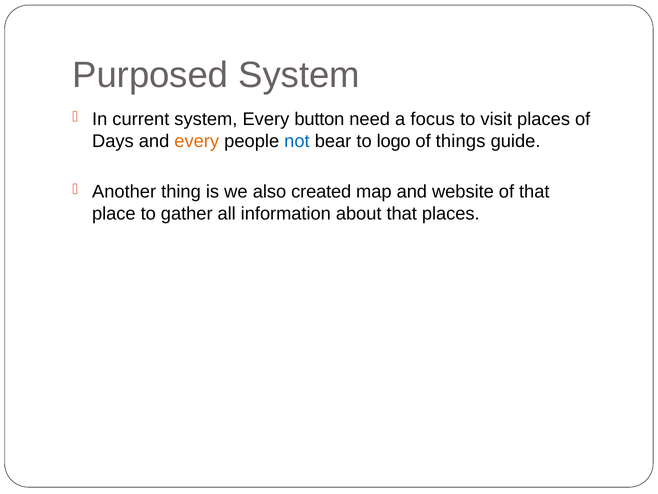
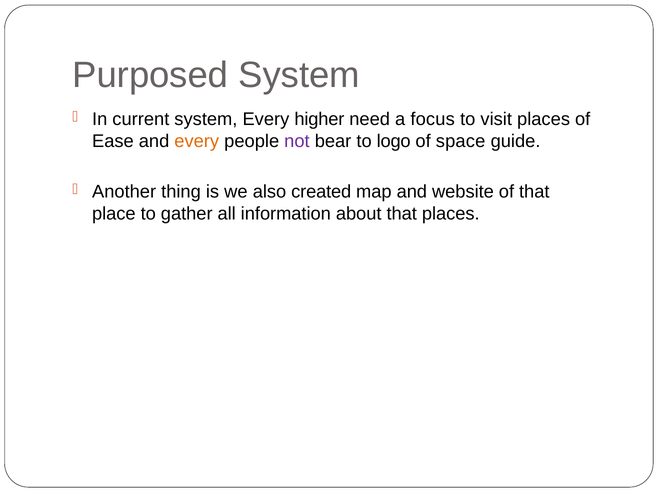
button: button -> higher
Days: Days -> Ease
not colour: blue -> purple
things: things -> space
